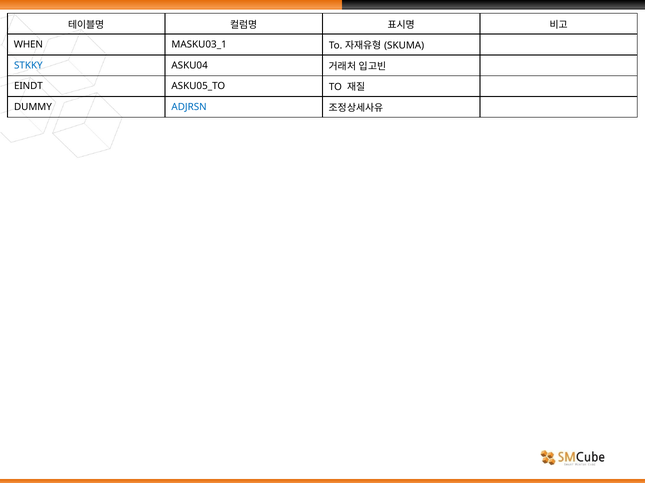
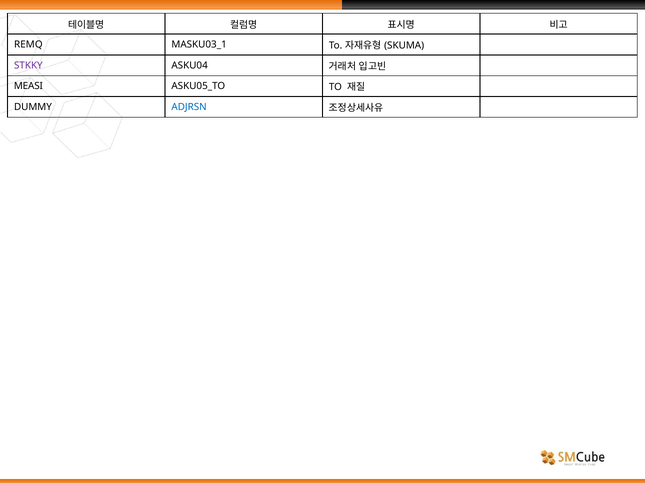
WHEN: WHEN -> REMQ
STKKY colour: blue -> purple
EINDT: EINDT -> MEASI
